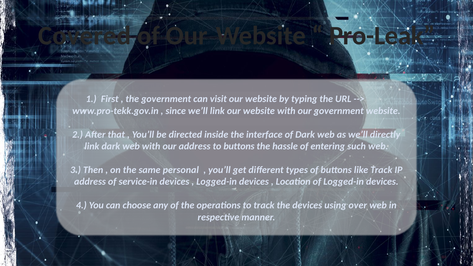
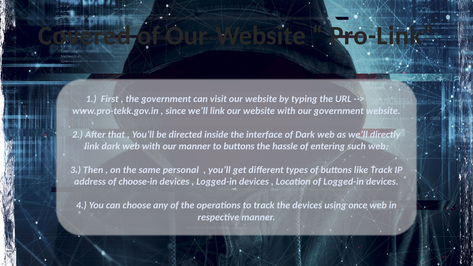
Pro-Leak: Pro-Leak -> Pro-Link
our address: address -> manner
service-in: service-in -> choose-in
over: over -> once
